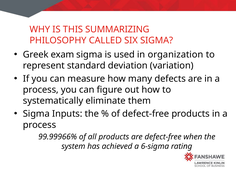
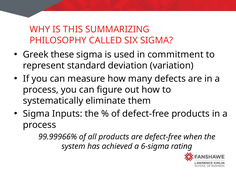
exam: exam -> these
organization: organization -> commitment
